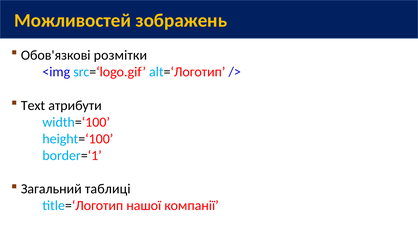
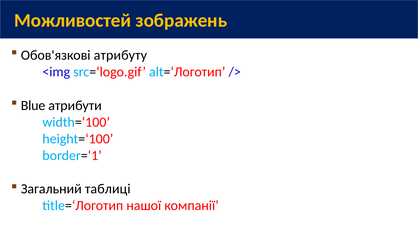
розмітки: розмітки -> атрибуту
Text: Text -> Blue
